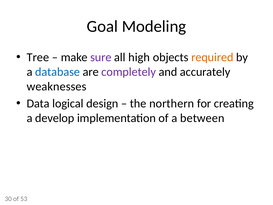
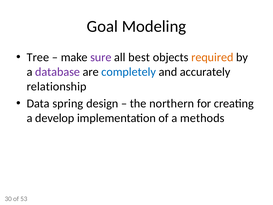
high: high -> best
database colour: blue -> purple
completely colour: purple -> blue
weaknesses: weaknesses -> relationship
logical: logical -> spring
between: between -> methods
